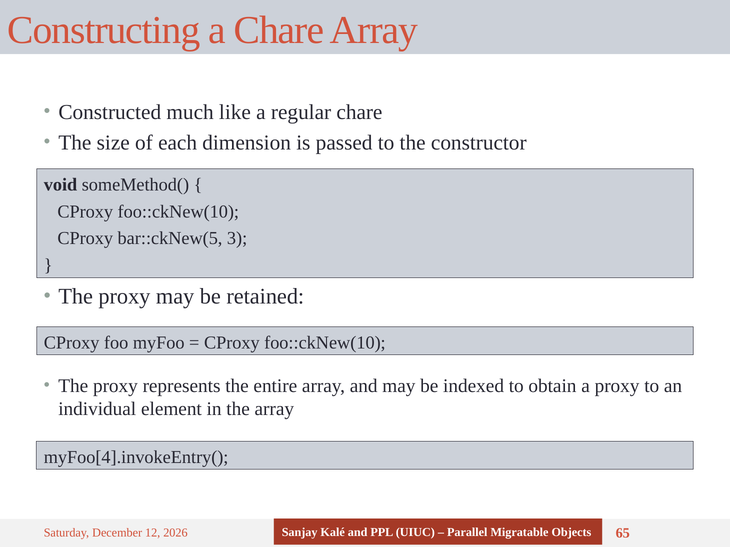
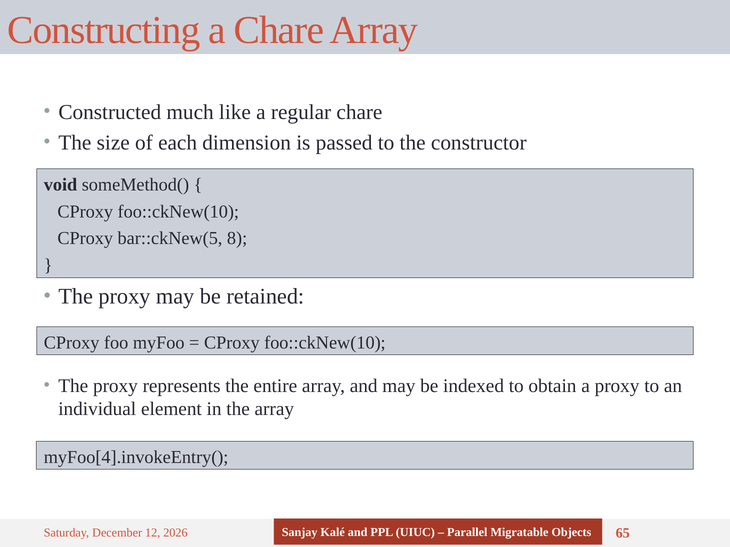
3: 3 -> 8
